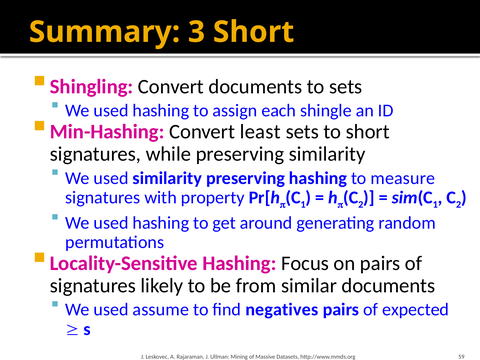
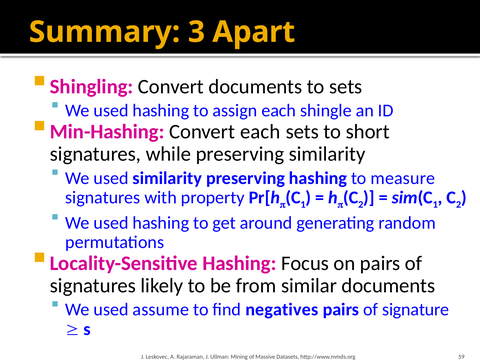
3 Short: Short -> Apart
Convert least: least -> each
expected: expected -> signature
